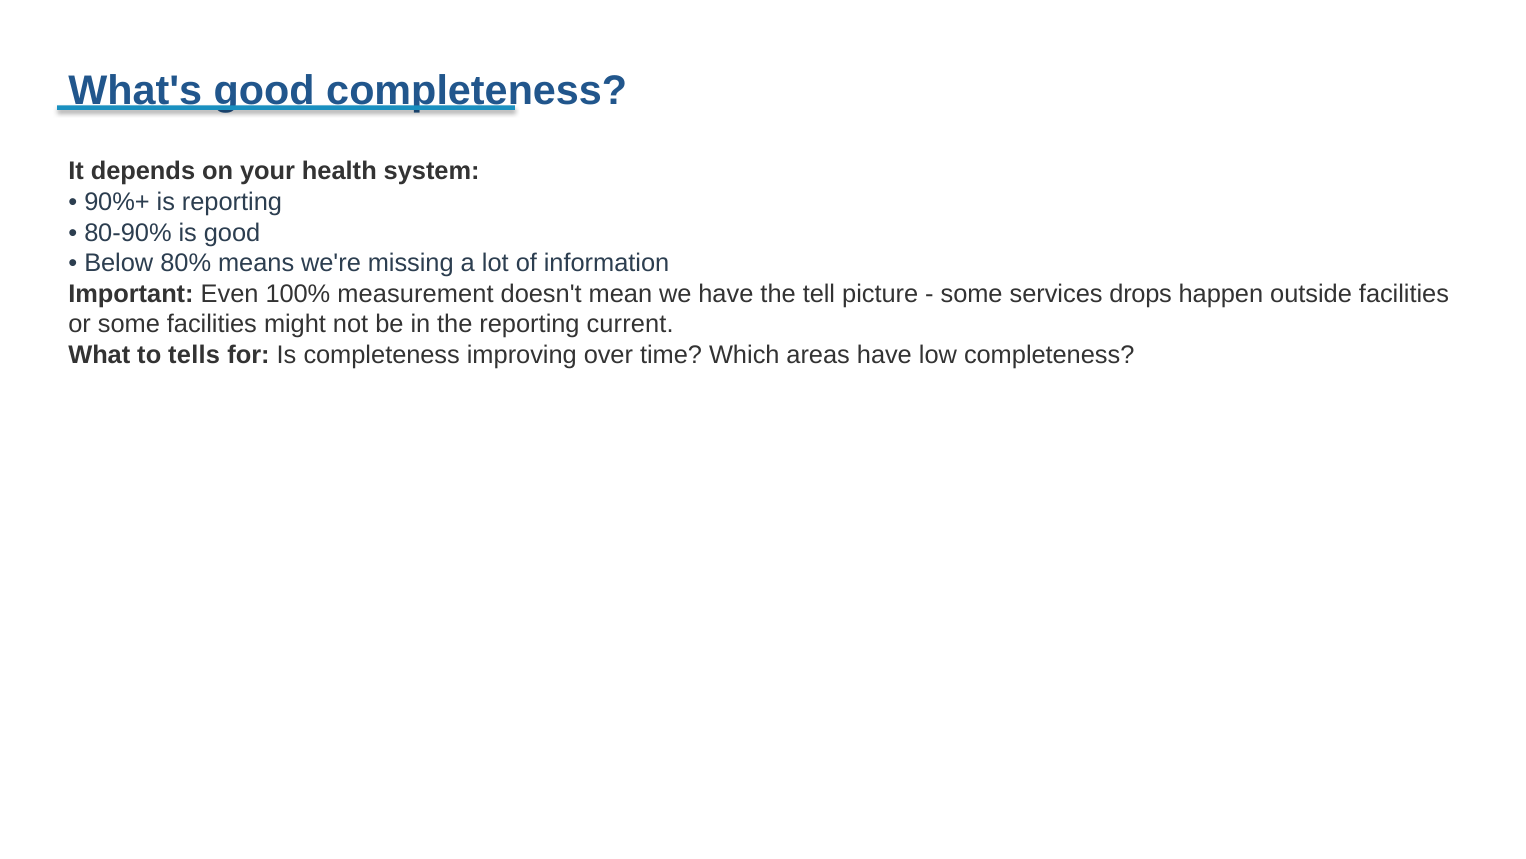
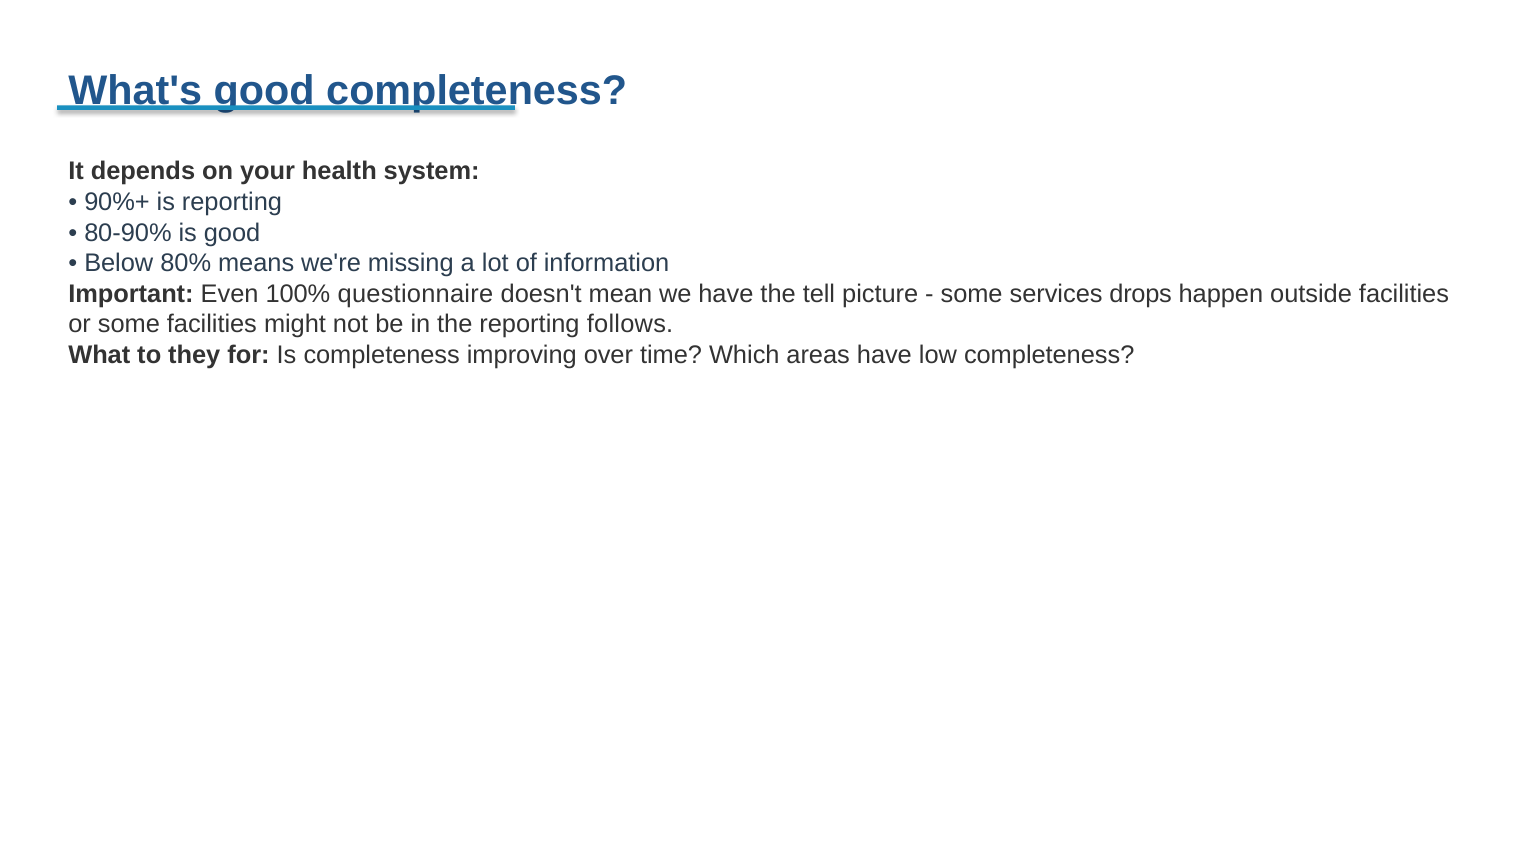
measurement: measurement -> questionnaire
current: current -> follows
tells: tells -> they
